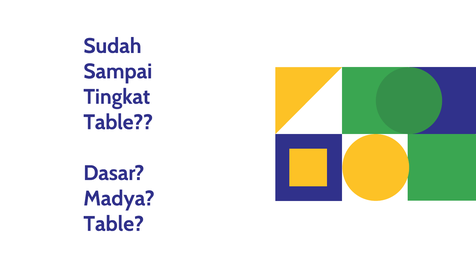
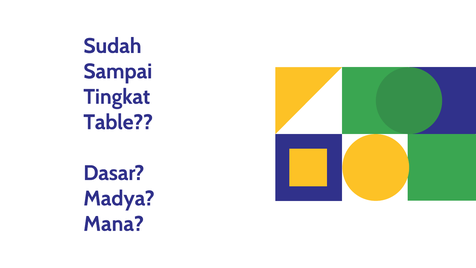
Table at (114, 224): Table -> Mana
